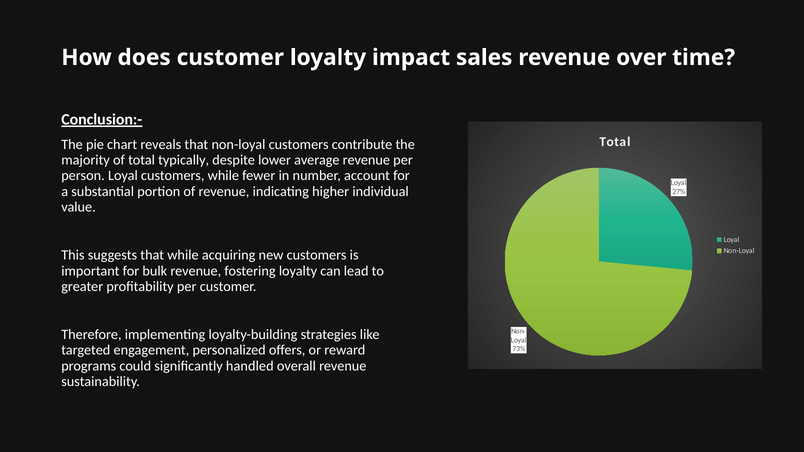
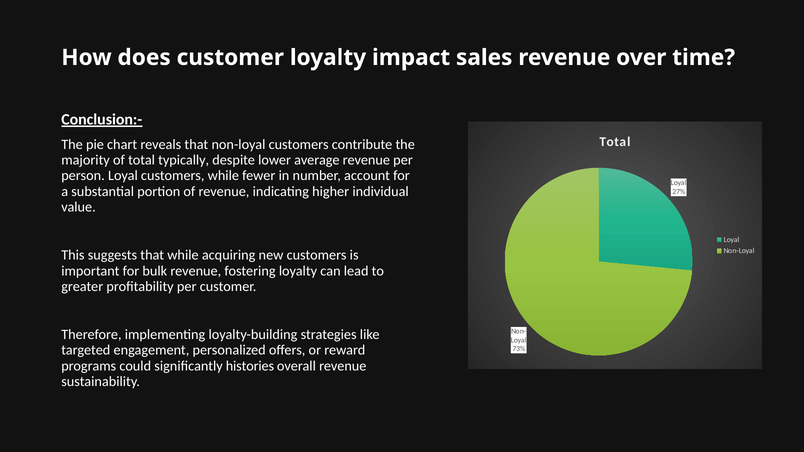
handled: handled -> histories
